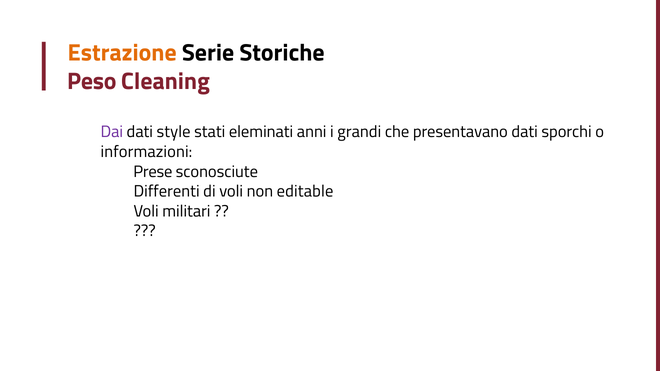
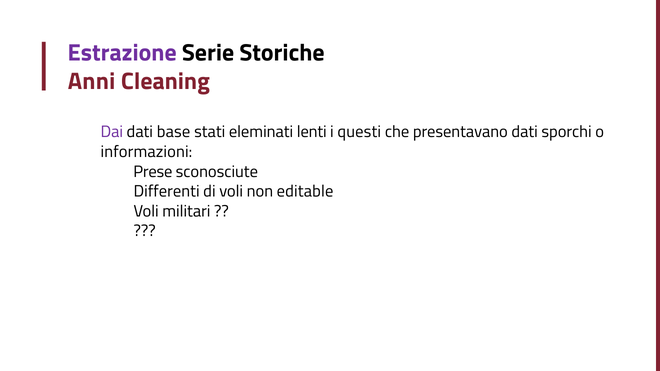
Estrazione colour: orange -> purple
Peso: Peso -> Anni
style: style -> base
anni: anni -> lenti
grandi: grandi -> questi
